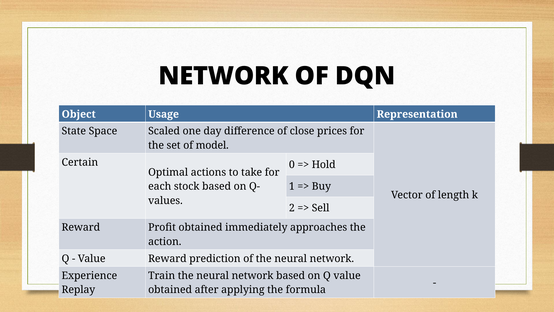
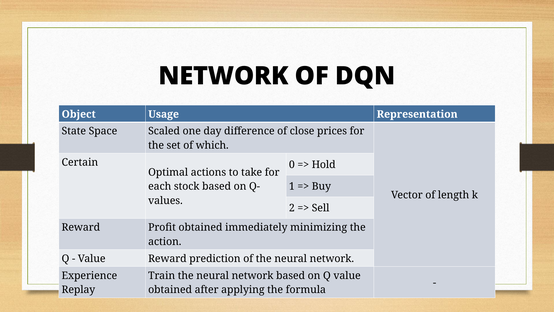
model: model -> which
approaches: approaches -> minimizing
